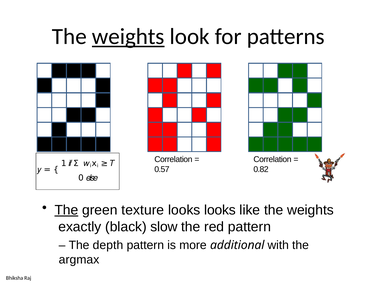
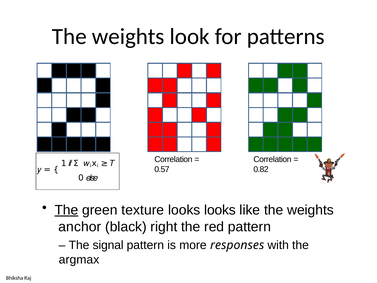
weights at (128, 36) underline: present -> none
exactly: exactly -> anchor
slow: slow -> right
depth: depth -> signal
additional: additional -> responses
